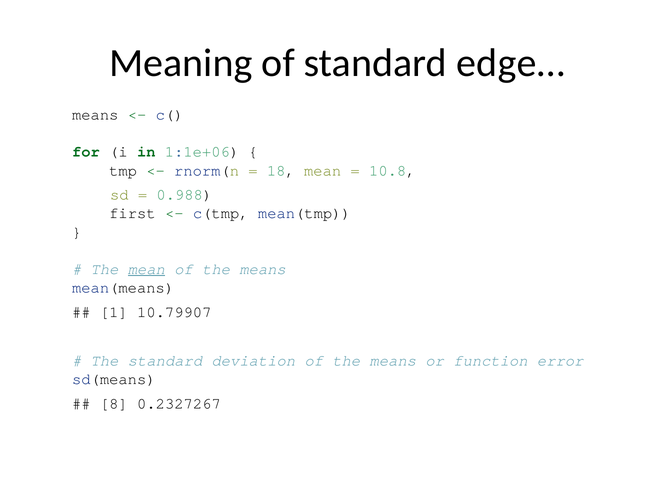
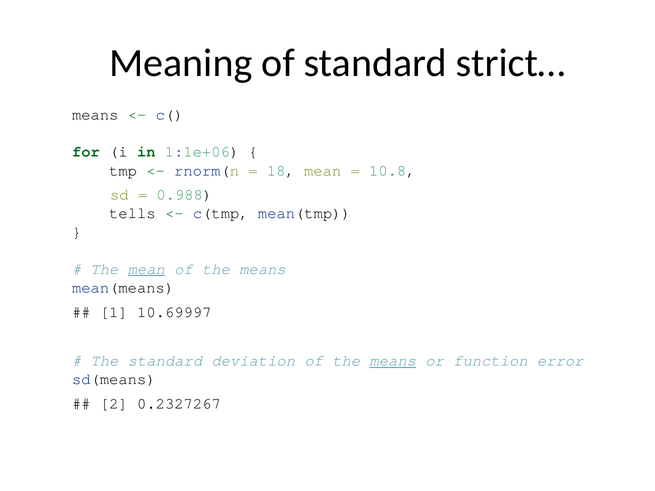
edge…: edge… -> strict…
first: first -> tells
10.79907: 10.79907 -> 10.69997
means at (393, 361) underline: none -> present
8: 8 -> 2
